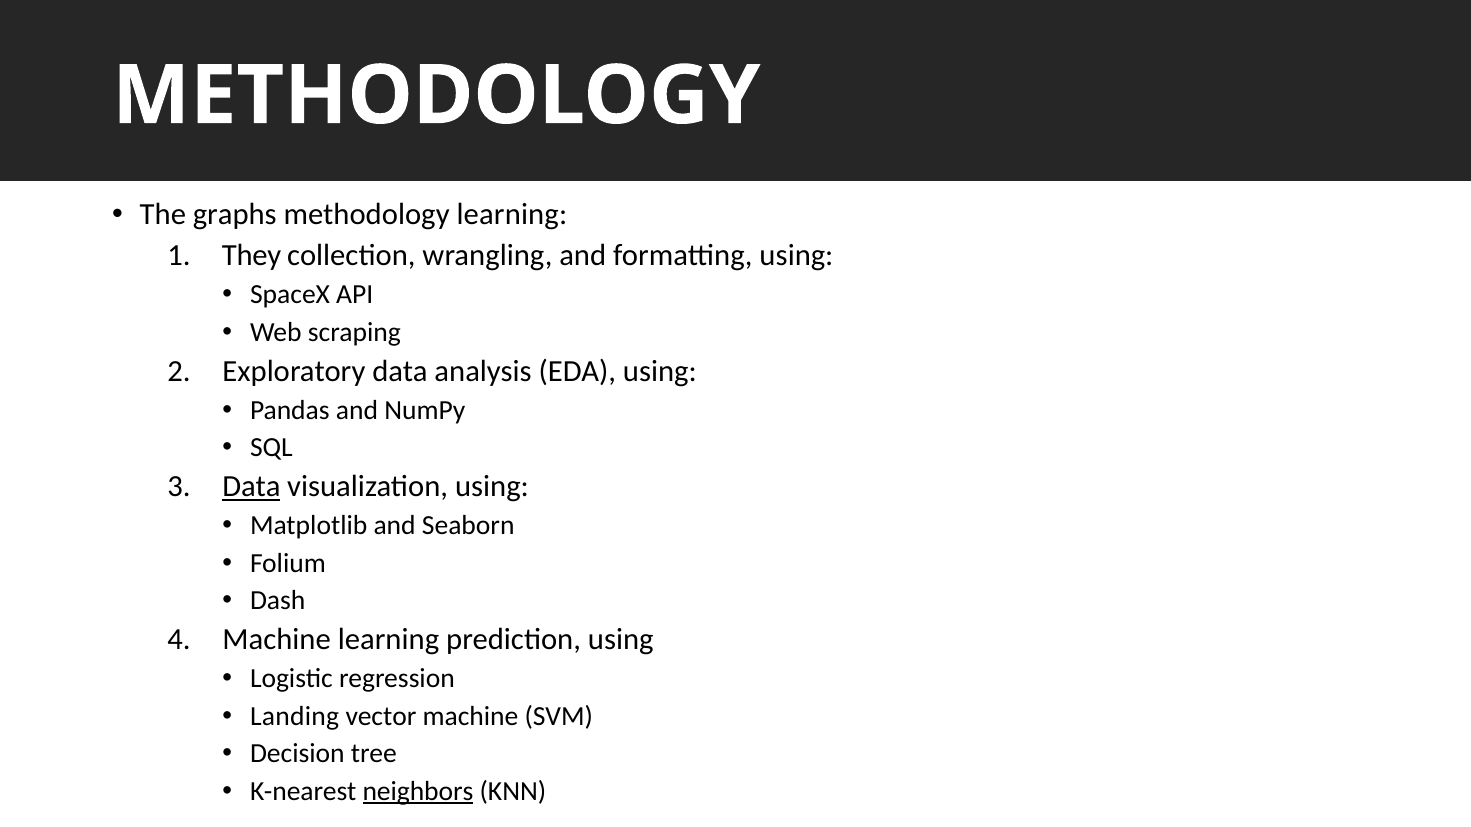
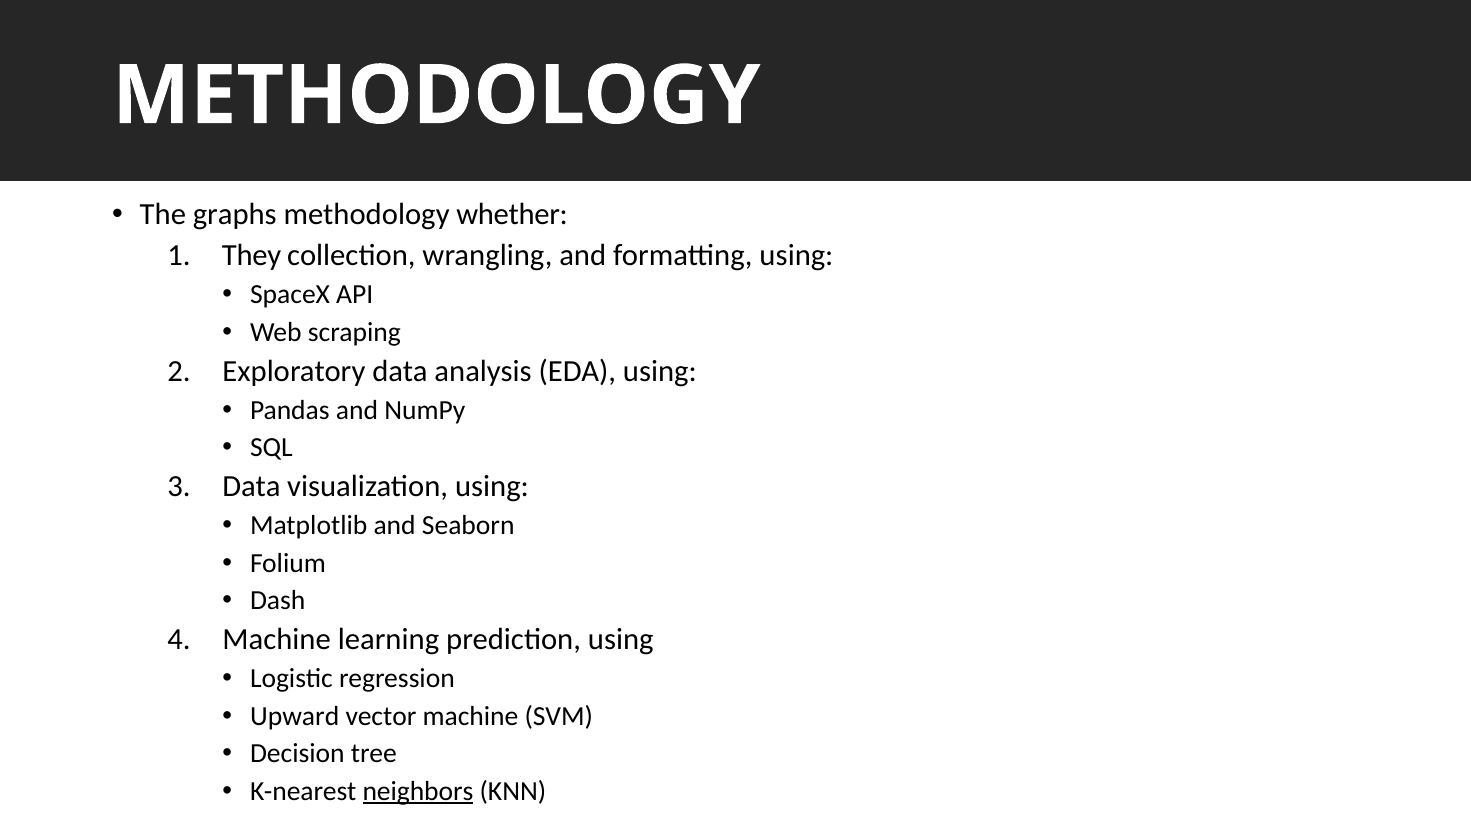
methodology learning: learning -> whether
Data at (252, 487) underline: present -> none
Landing: Landing -> Upward
